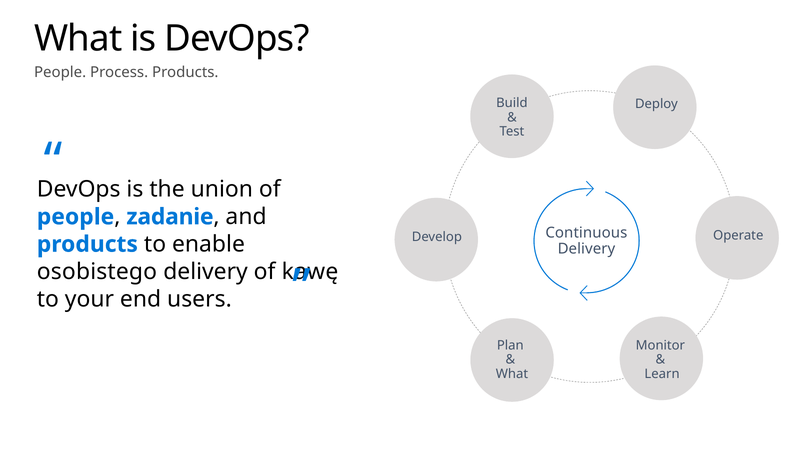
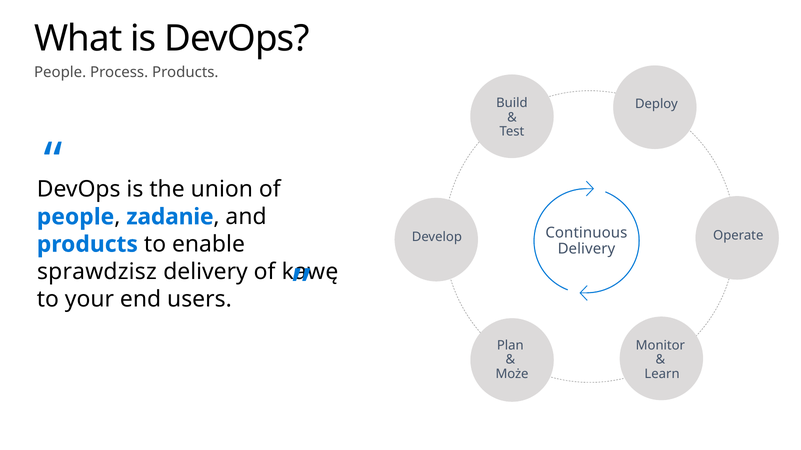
osobistego: osobistego -> sprawdzisz
What at (512, 374): What -> Może
